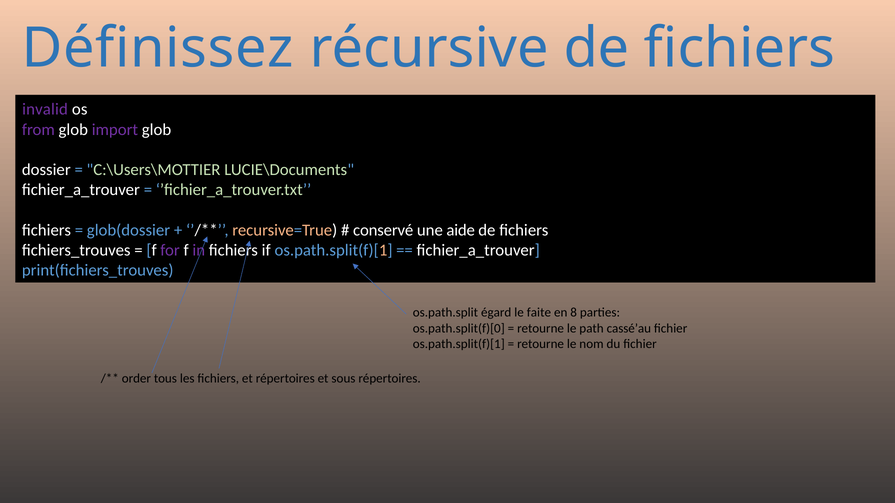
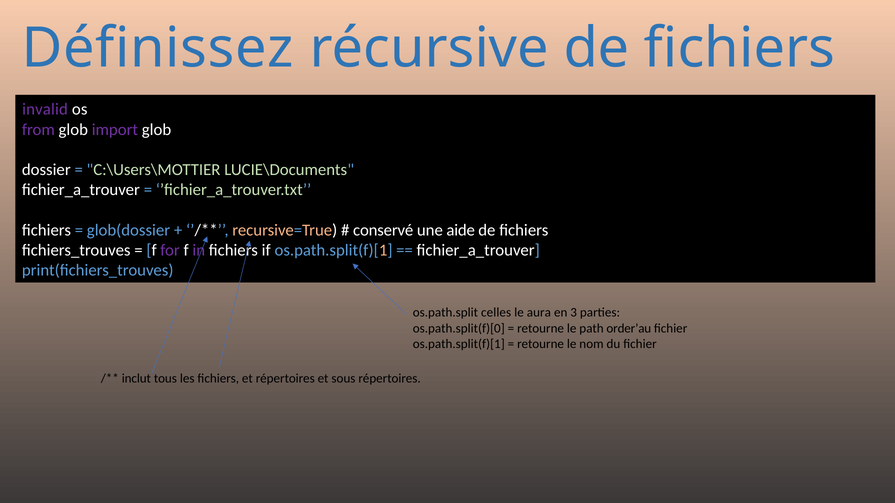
égard: égard -> celles
faite: faite -> aura
8: 8 -> 3
cassé’au: cassé’au -> order’au
order: order -> inclut
